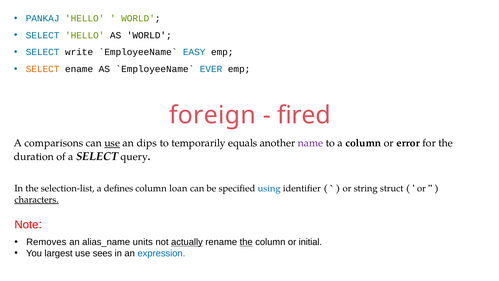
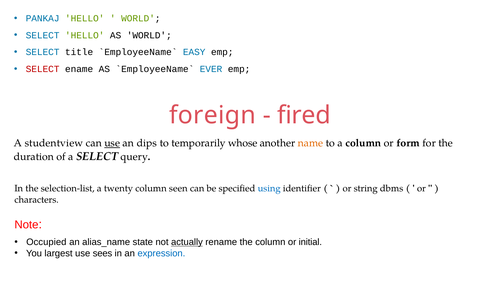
write: write -> title
SELECT at (43, 69) colour: orange -> red
comparisons: comparisons -> studentview
equals: equals -> whose
name colour: purple -> orange
error: error -> form
defines: defines -> twenty
loan: loan -> seen
struct: struct -> dbms
characters underline: present -> none
Removes: Removes -> Occupied
units: units -> state
the at (246, 242) underline: present -> none
